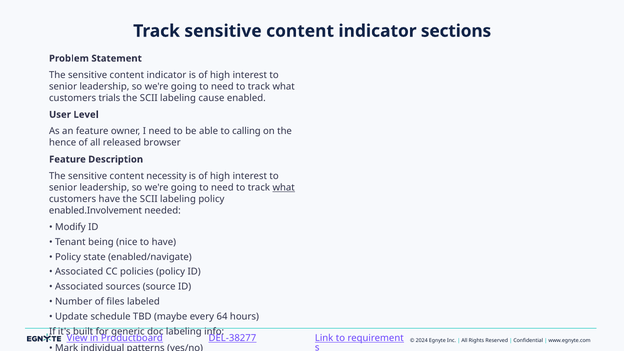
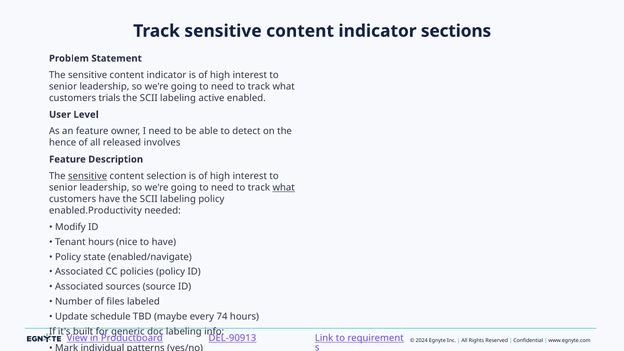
cause: cause -> active
calling: calling -> detect
browser: browser -> involves
sensitive at (88, 176) underline: none -> present
necessity: necessity -> selection
enabled.Involvement: enabled.Involvement -> enabled.Productivity
Tenant being: being -> hours
64: 64 -> 74
DEL-38277: DEL-38277 -> DEL-90913
